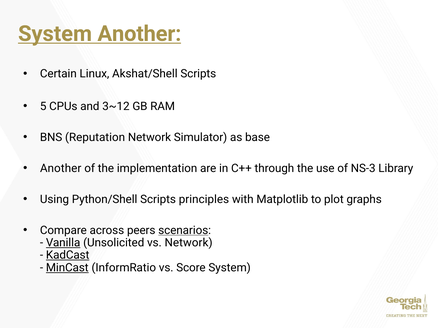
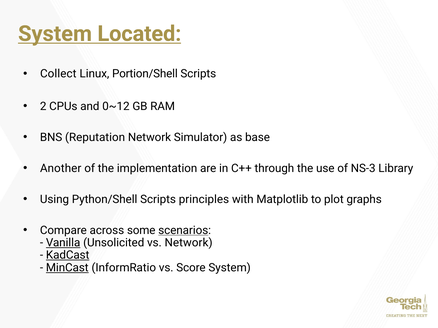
System Another: Another -> Located
Certain: Certain -> Collect
Akshat/Shell: Akshat/Shell -> Portion/Shell
5: 5 -> 2
3~12: 3~12 -> 0~12
peers: peers -> some
